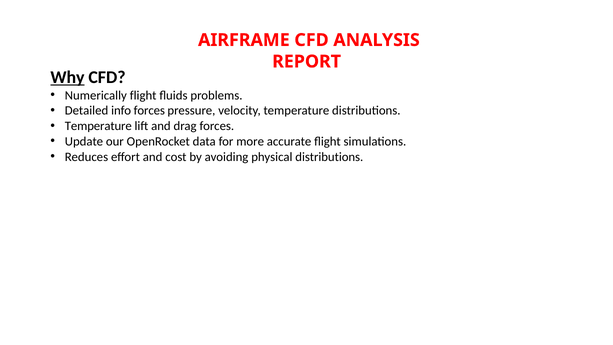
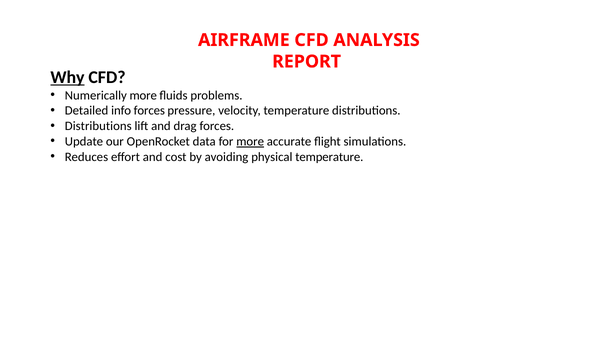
Numerically flight: flight -> more
Temperature at (98, 126): Temperature -> Distributions
more at (250, 141) underline: none -> present
physical distributions: distributions -> temperature
